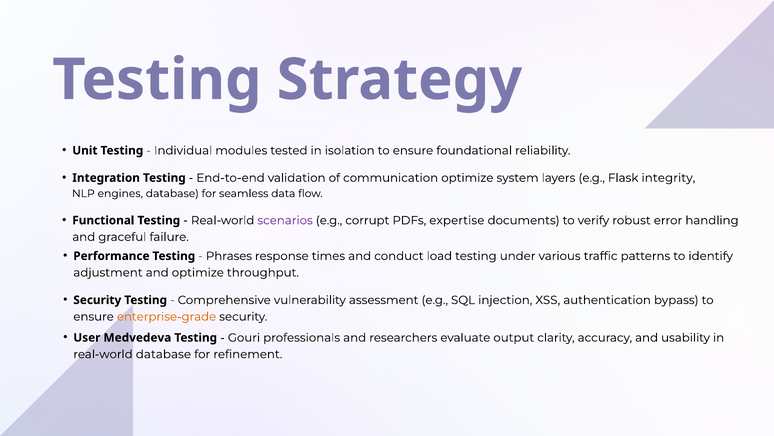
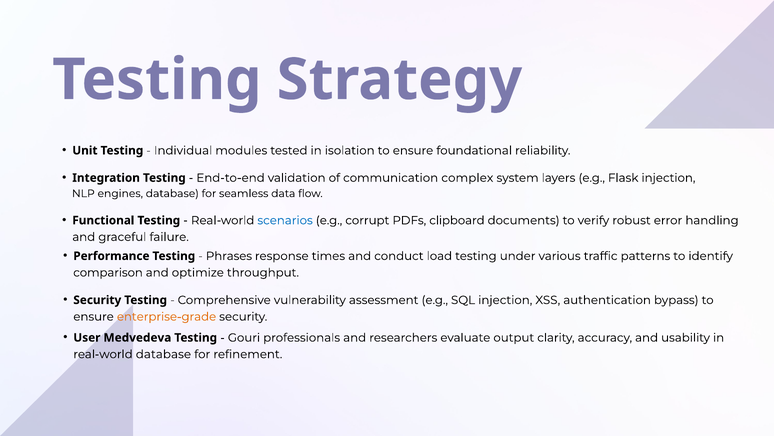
communication optimize: optimize -> complex
Flask integrity: integrity -> injection
scenarios colour: purple -> blue
expertise: expertise -> clipboard
adjustment: adjustment -> comparison
